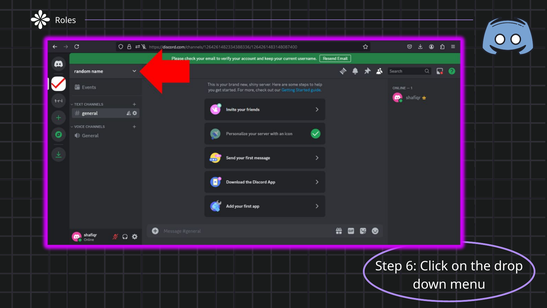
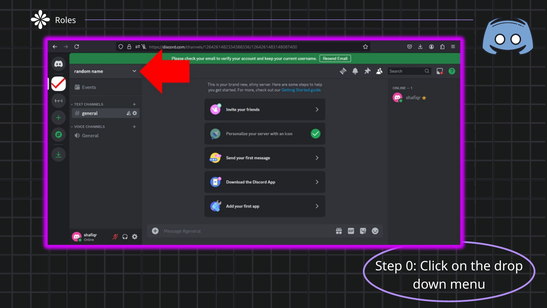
6: 6 -> 0
